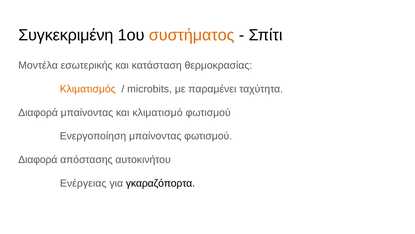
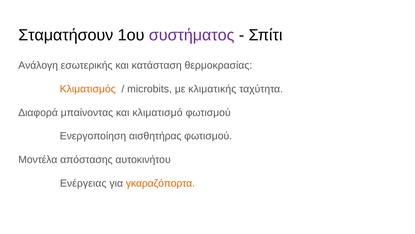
Συγκεκριμένη: Συγκεκριμένη -> Σταματήσουν
συστήματος colour: orange -> purple
Μοντέλα: Μοντέλα -> Ανάλογη
παραμένει: παραμένει -> κλιματικής
Ενεργοποίηση μπαίνοντας: μπαίνοντας -> αισθητήρας
Διαφορά at (38, 159): Διαφορά -> Μοντέλα
γκαραζόπορτα colour: black -> orange
